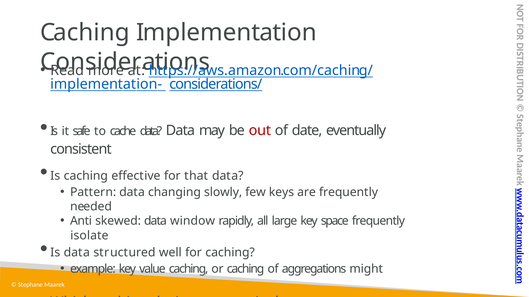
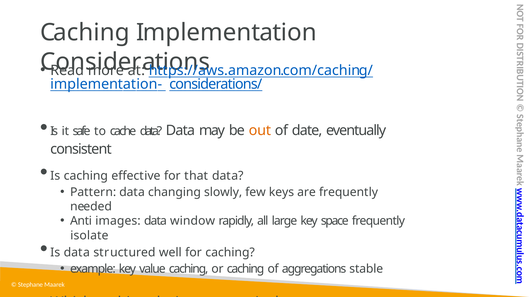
out colour: red -> orange
skewed: skewed -> images
might: might -> stable
